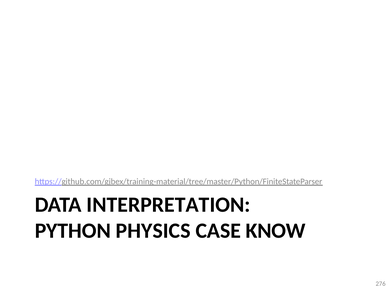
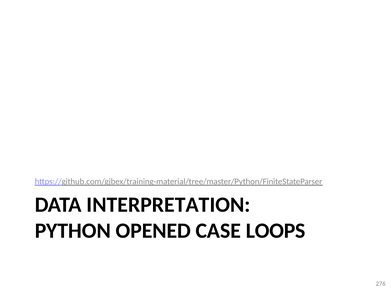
PHYSICS: PHYSICS -> OPENED
KNOW: KNOW -> LOOPS
